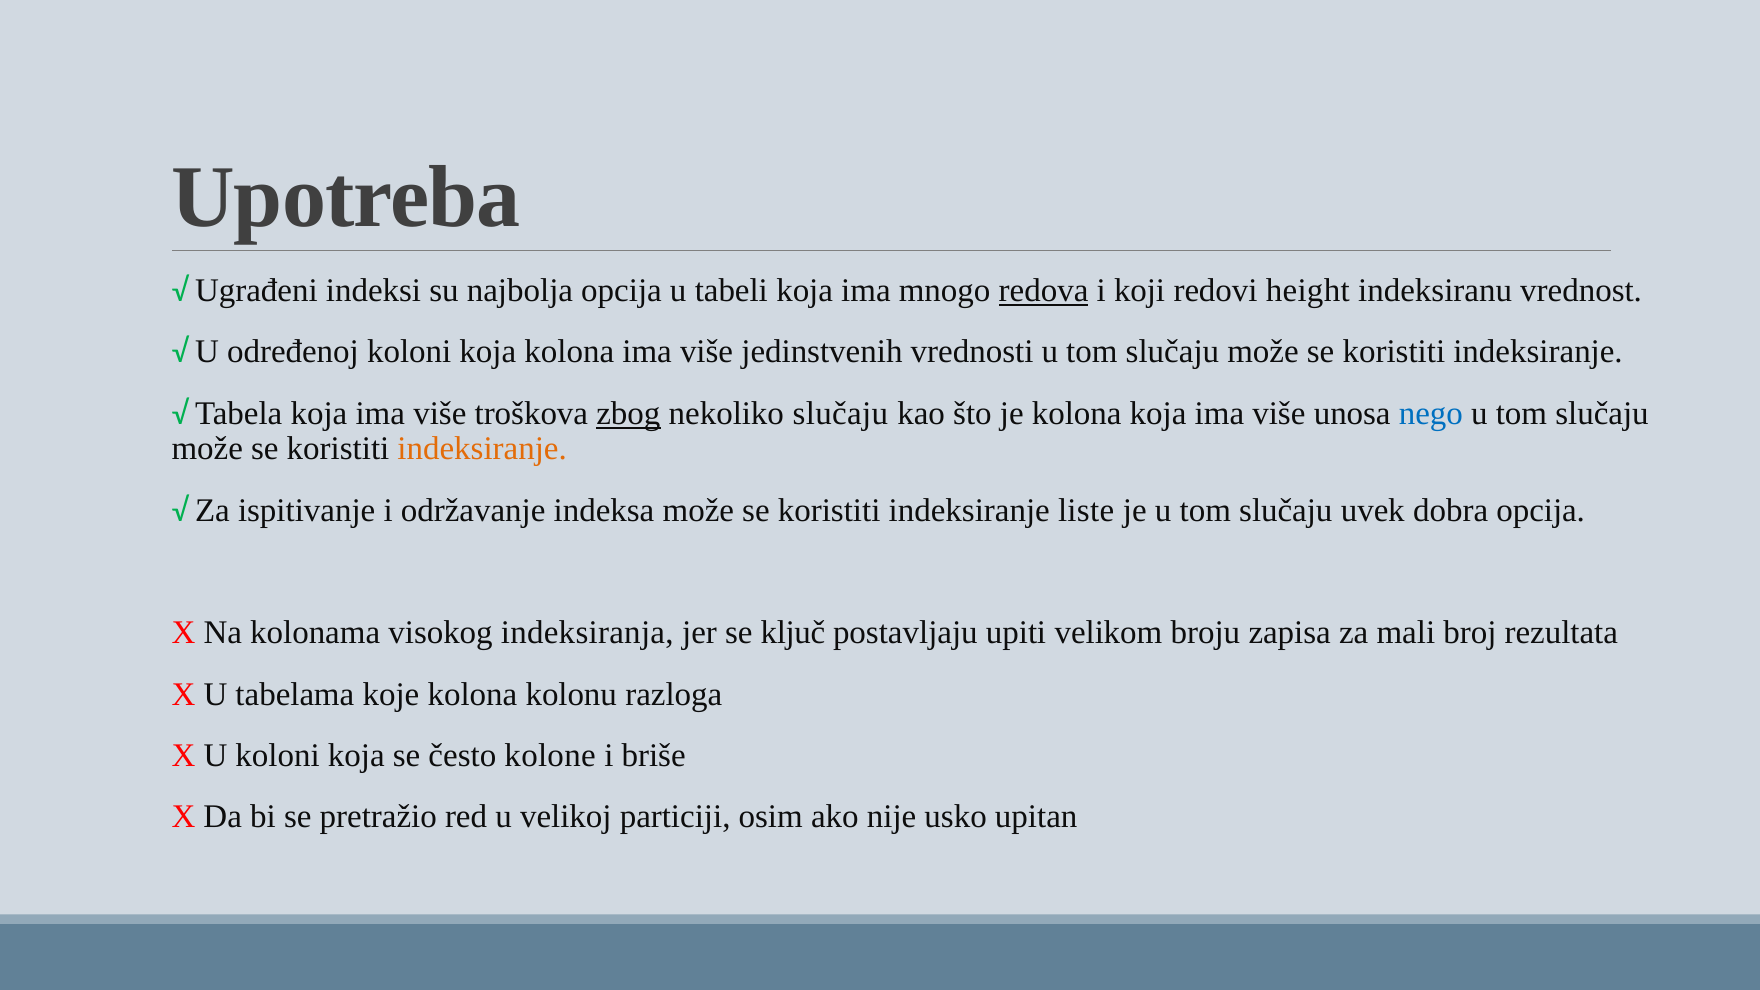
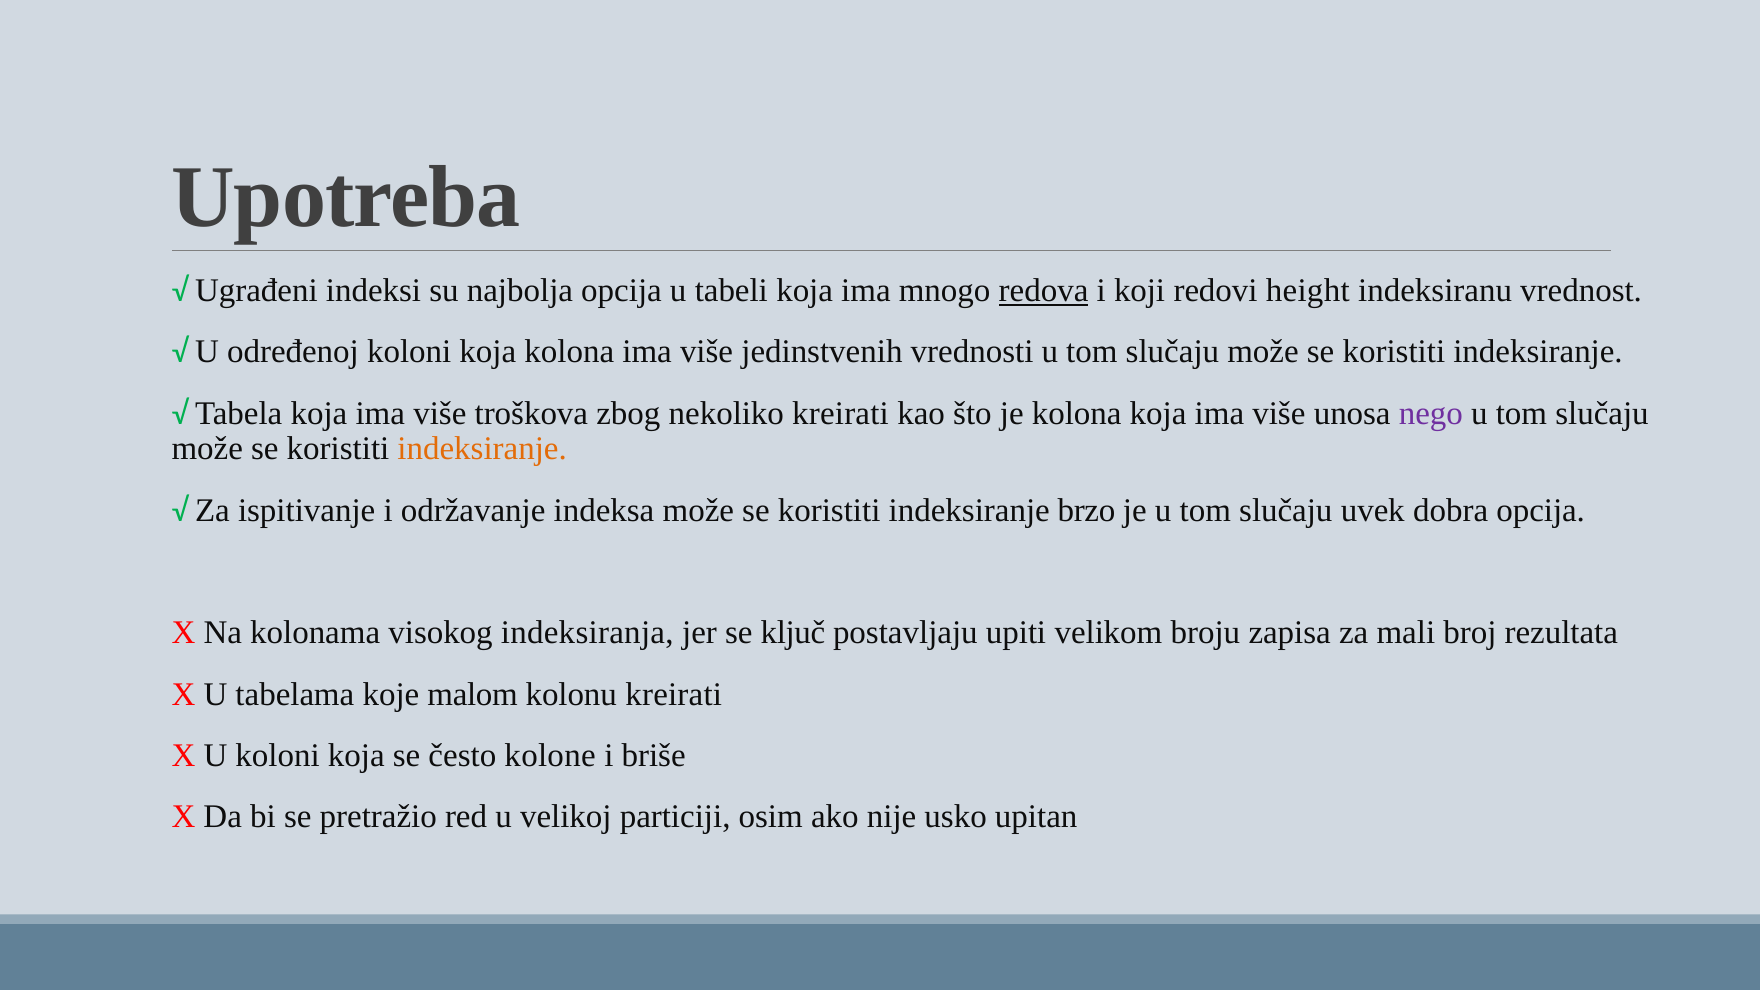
zbog underline: present -> none
nekoliko slučaju: slučaju -> kreirati
nego colour: blue -> purple
liste: liste -> brzo
koje kolona: kolona -> malom
kolonu razloga: razloga -> kreirati
